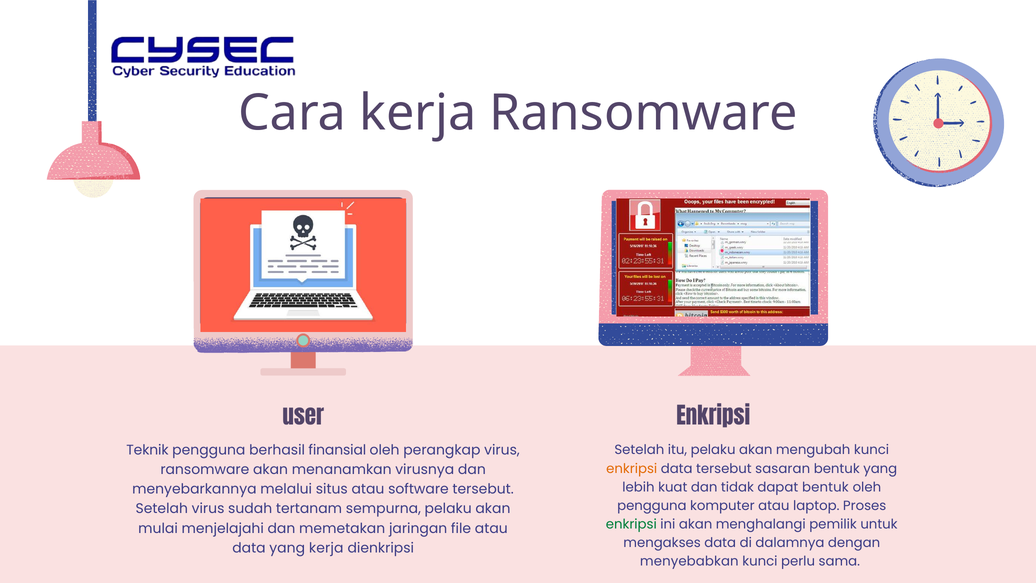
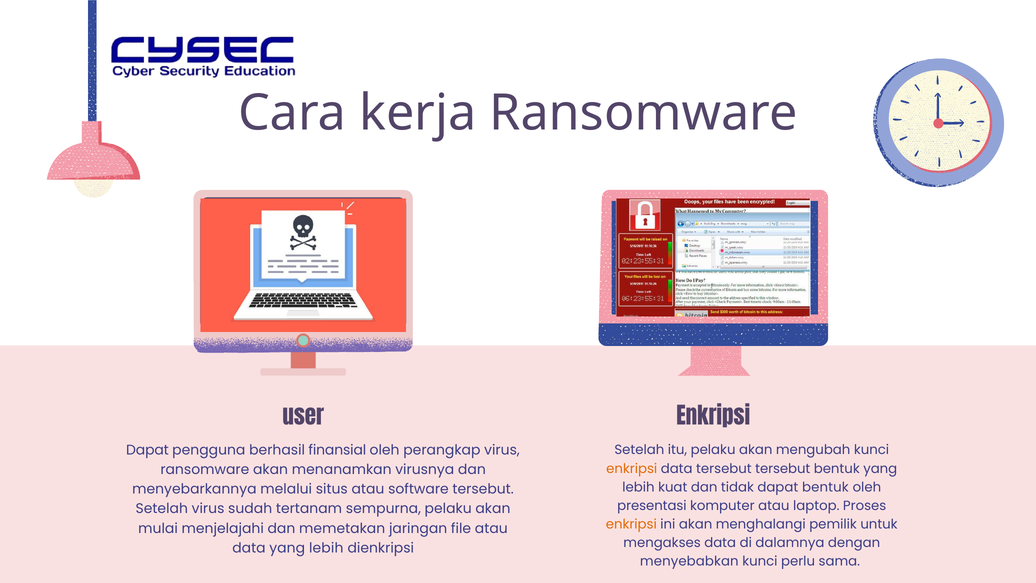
Teknik at (147, 450): Teknik -> Dapat
tersebut sasaran: sasaran -> tersebut
pengguna at (652, 506): pengguna -> presentasi
enkripsi at (631, 524) colour: green -> orange
data yang kerja: kerja -> lebih
